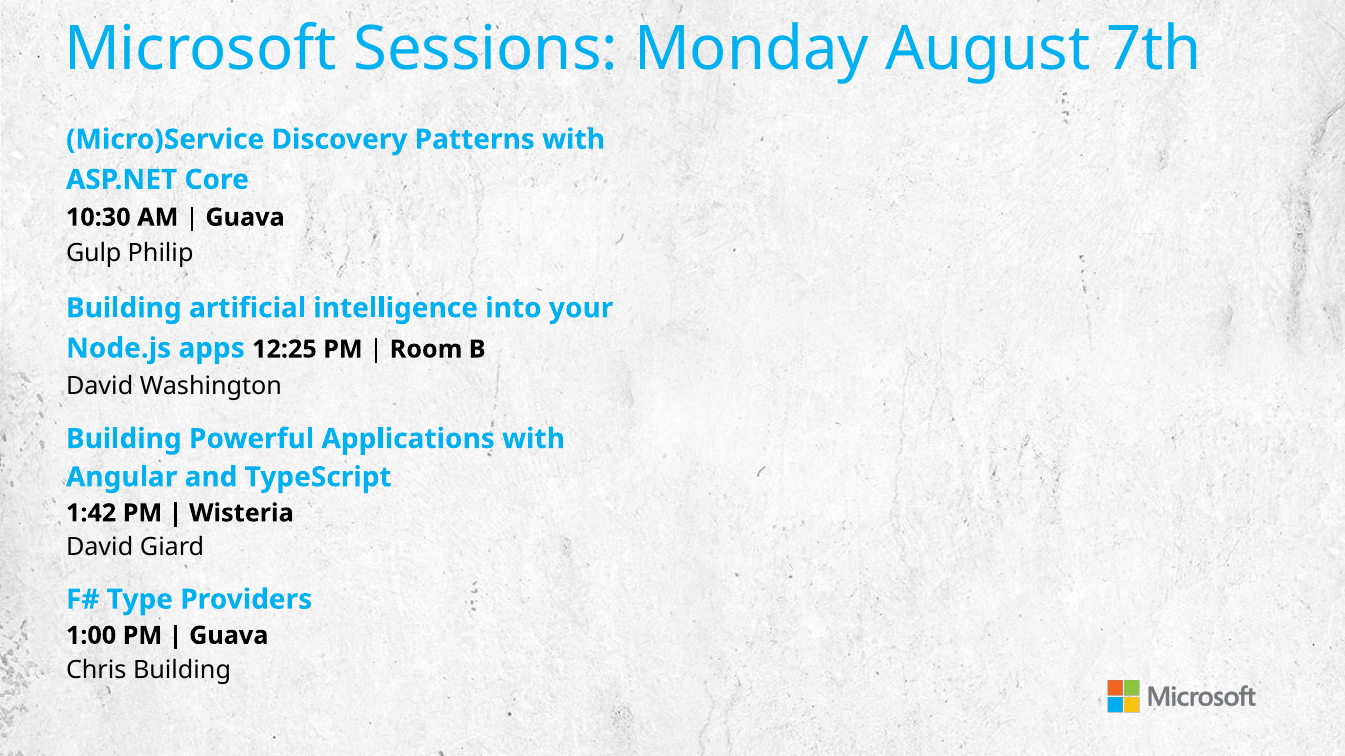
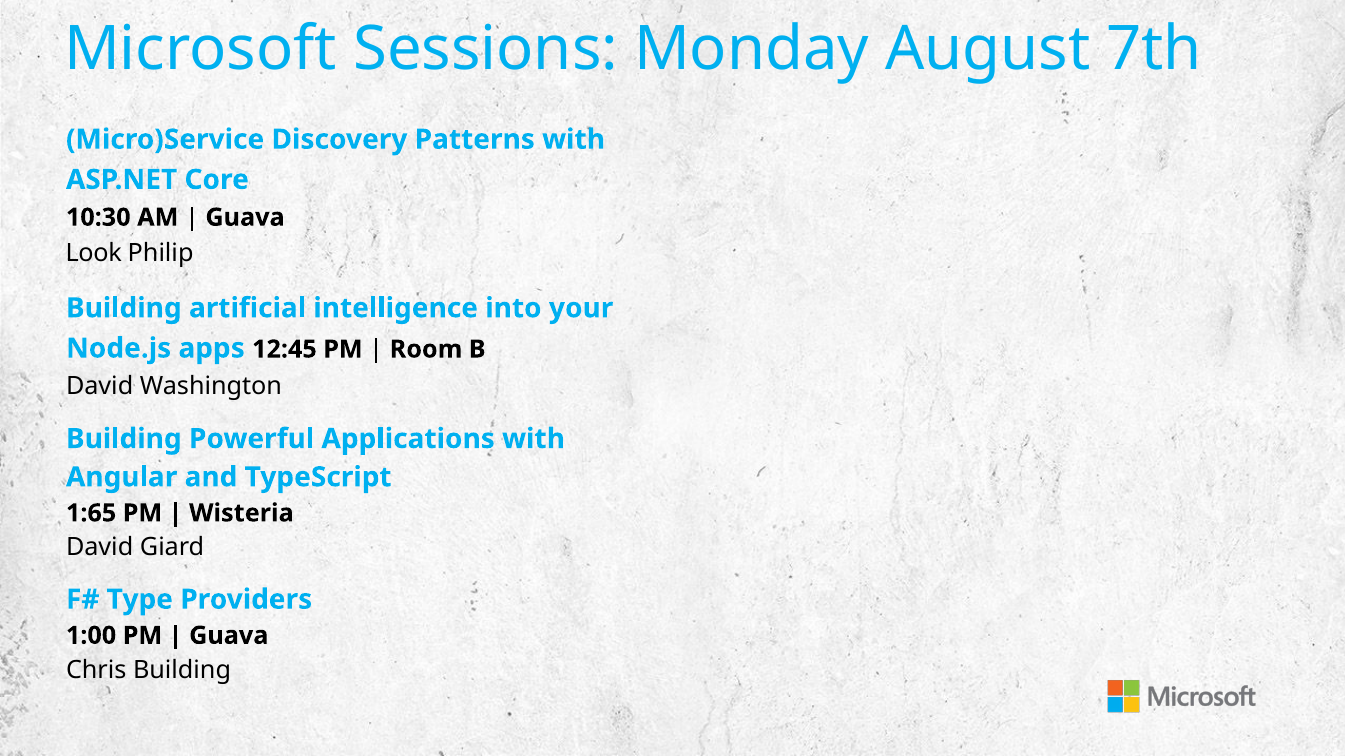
Gulp: Gulp -> Look
12:25: 12:25 -> 12:45
1:42: 1:42 -> 1:65
